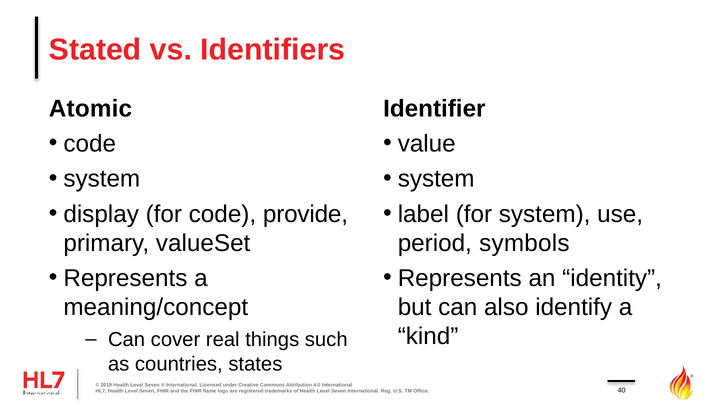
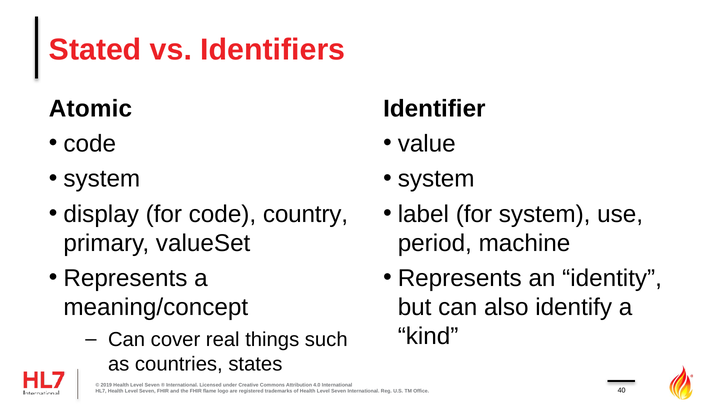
provide: provide -> country
symbols: symbols -> machine
